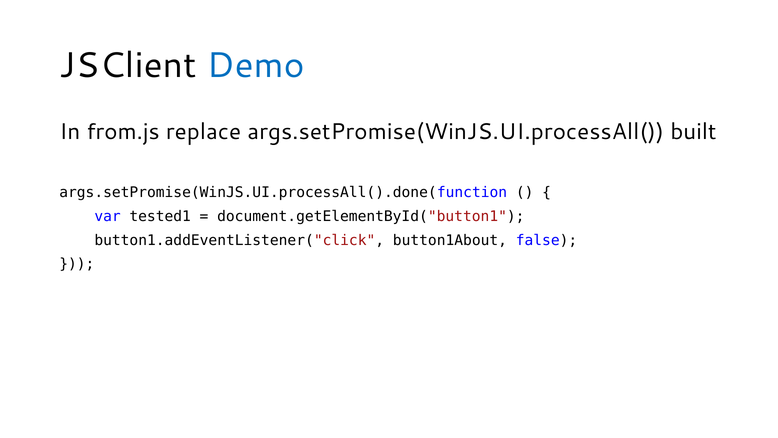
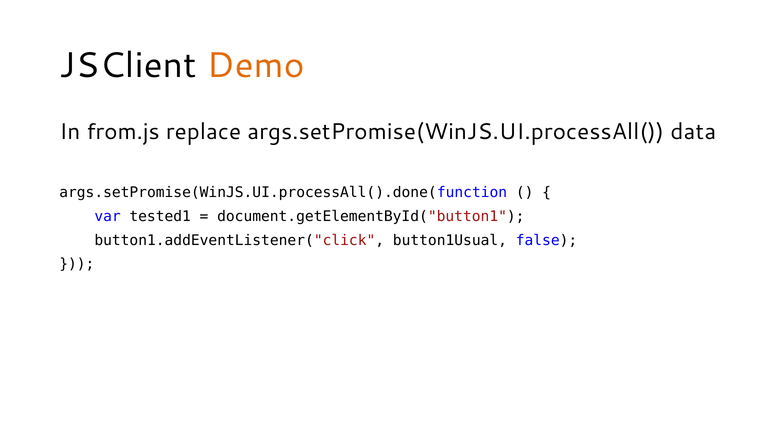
Demo colour: blue -> orange
built: built -> data
button1About: button1About -> button1Usual
